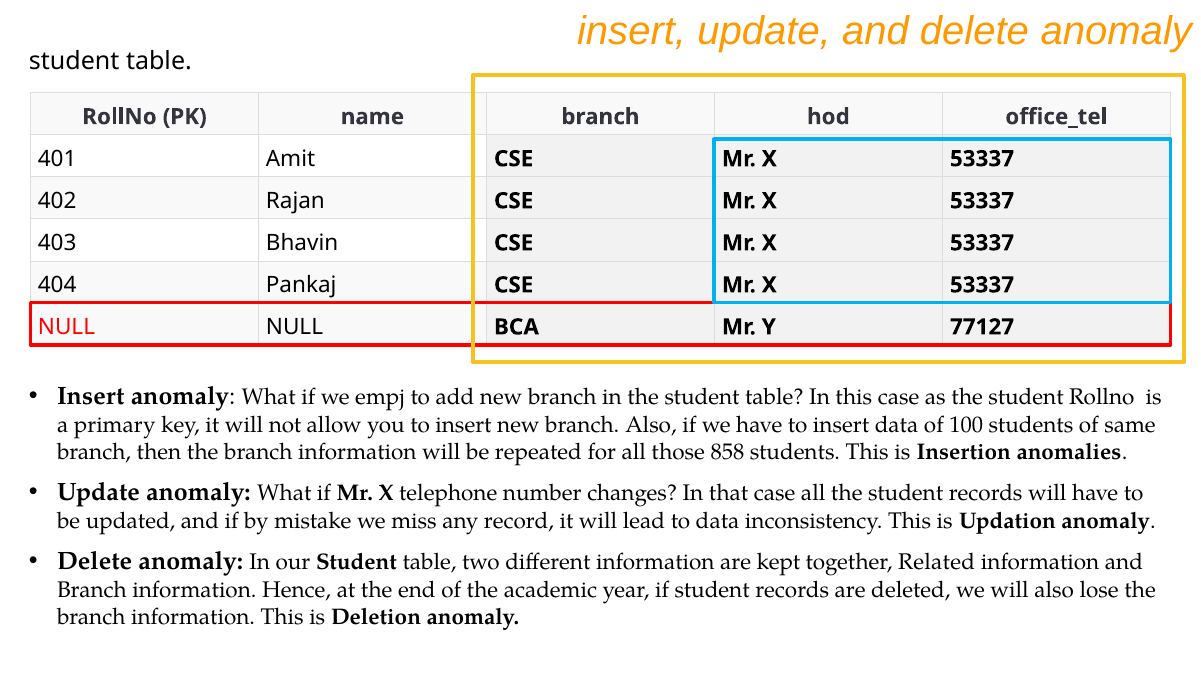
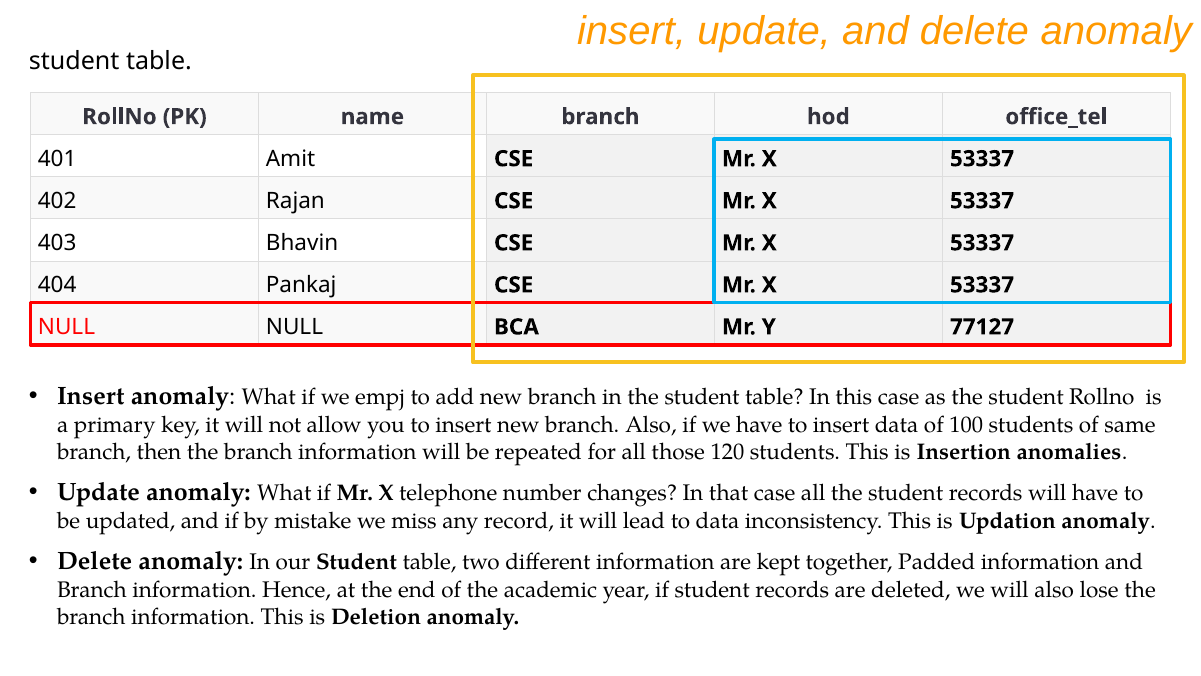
858: 858 -> 120
Related: Related -> Padded
